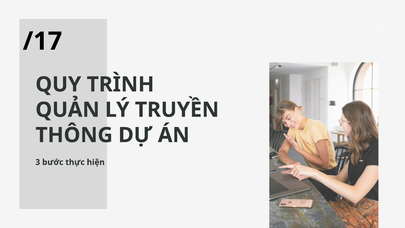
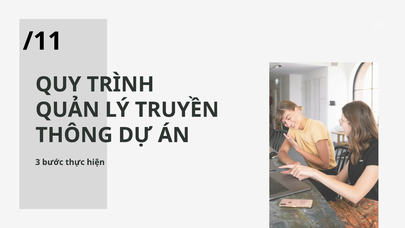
/17: /17 -> /11
